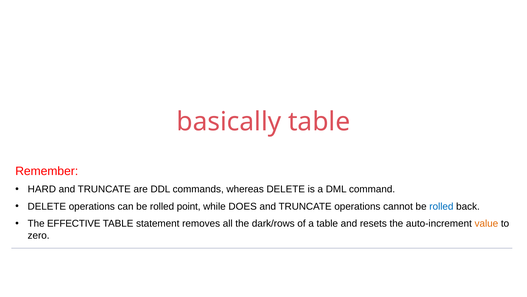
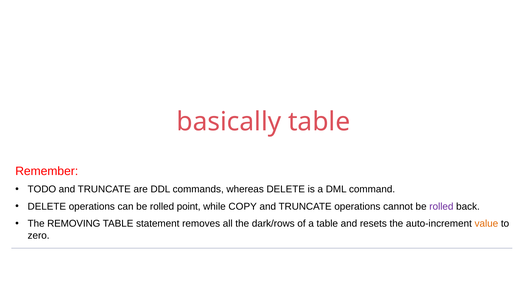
HARD: HARD -> TODO
DOES: DOES -> COPY
rolled at (441, 206) colour: blue -> purple
EFFECTIVE: EFFECTIVE -> REMOVING
